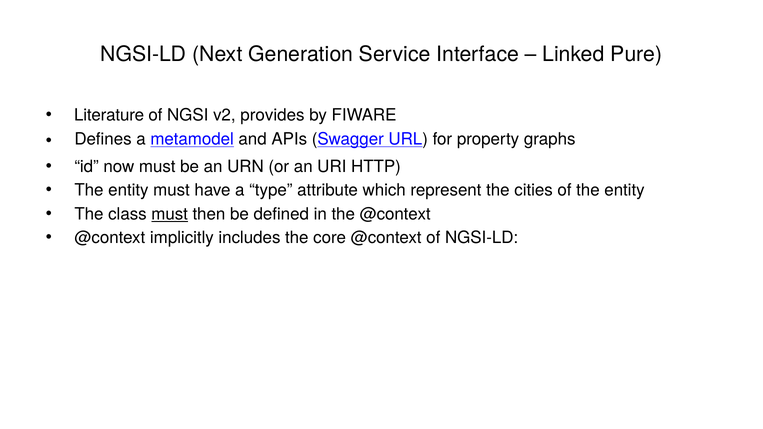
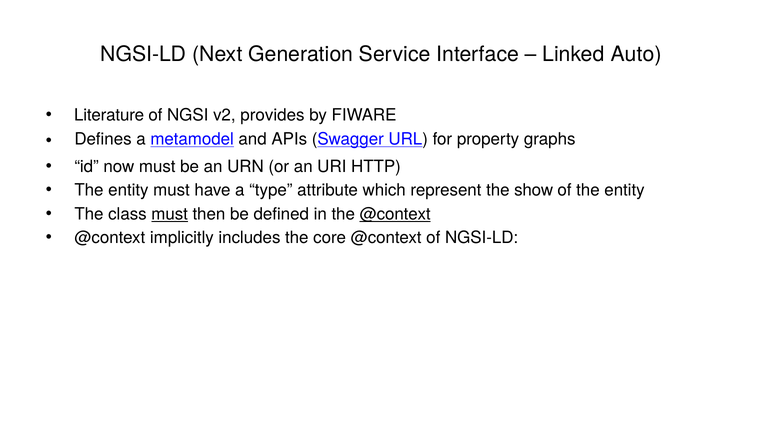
Pure: Pure -> Auto
cities: cities -> show
@context at (395, 214) underline: none -> present
